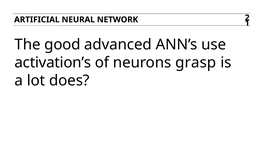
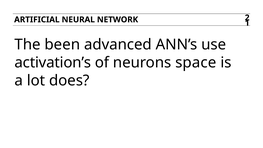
good: good -> been
grasp: grasp -> space
